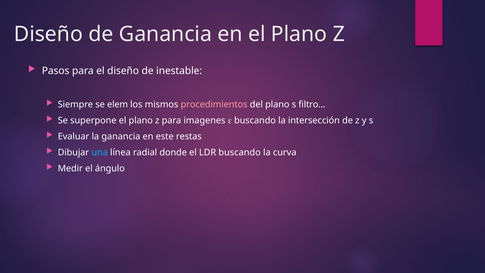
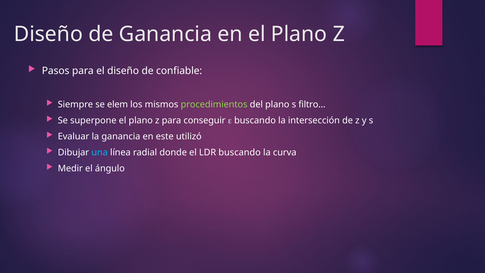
inestable: inestable -> confiable
procedimientos colour: pink -> light green
imagenes: imagenes -> conseguir
restas: restas -> utilizó
